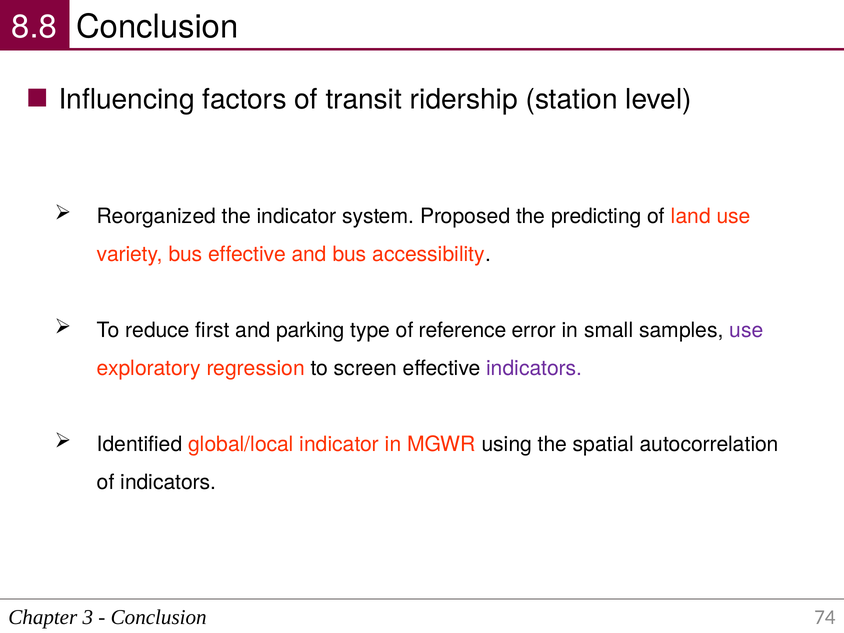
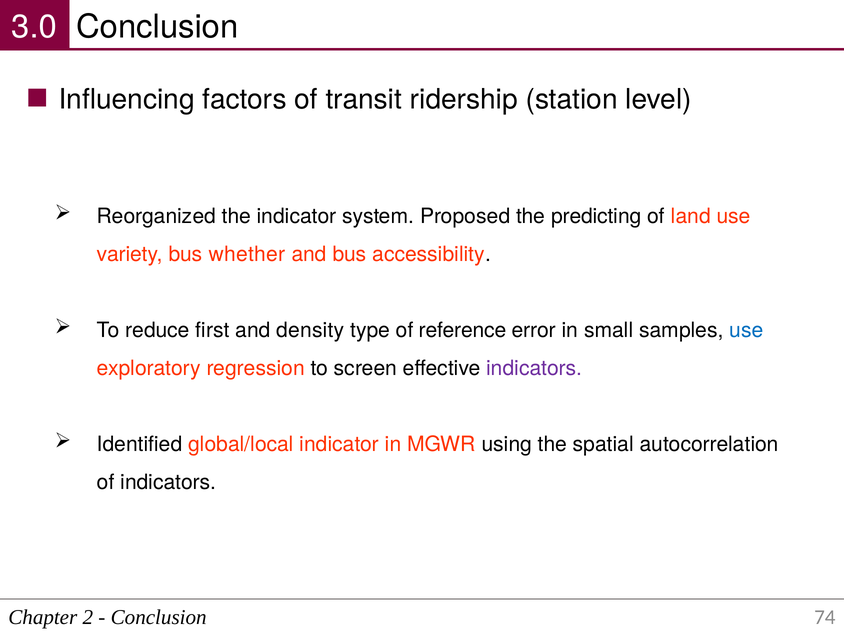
8.8: 8.8 -> 3.0
bus effective: effective -> whether
parking: parking -> density
use at (746, 330) colour: purple -> blue
3: 3 -> 2
